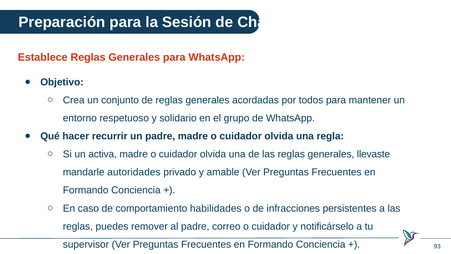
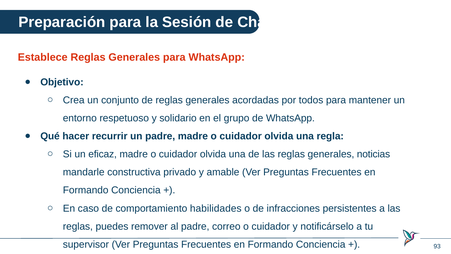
activa: activa -> eficaz
llevaste: llevaste -> noticias
autoridades: autoridades -> constructiva
